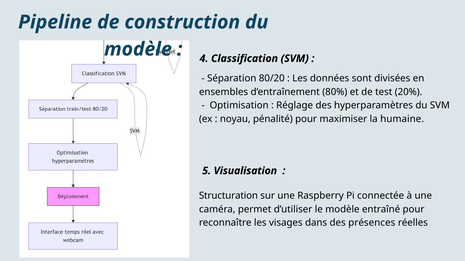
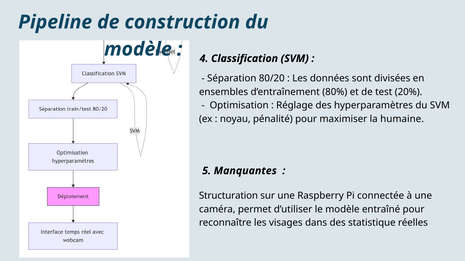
Visualisation: Visualisation -> Manquantes
présences: présences -> statistique
